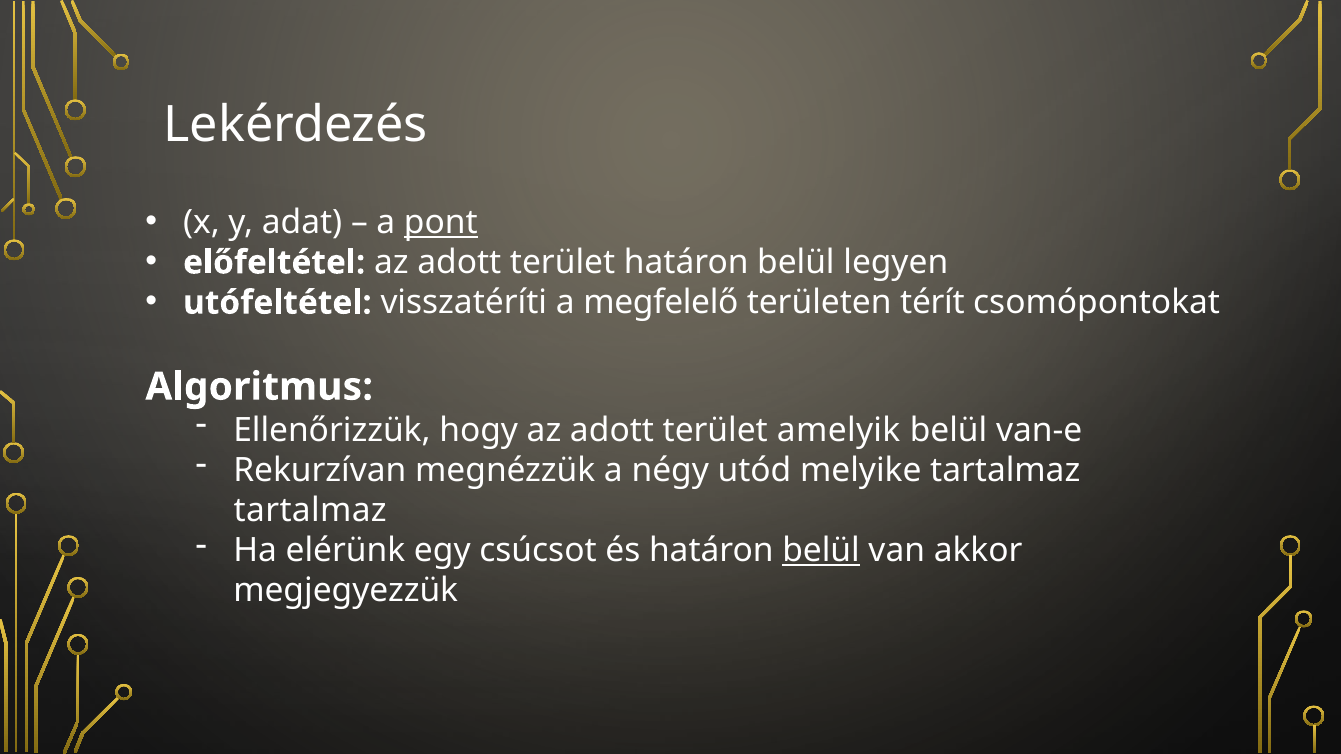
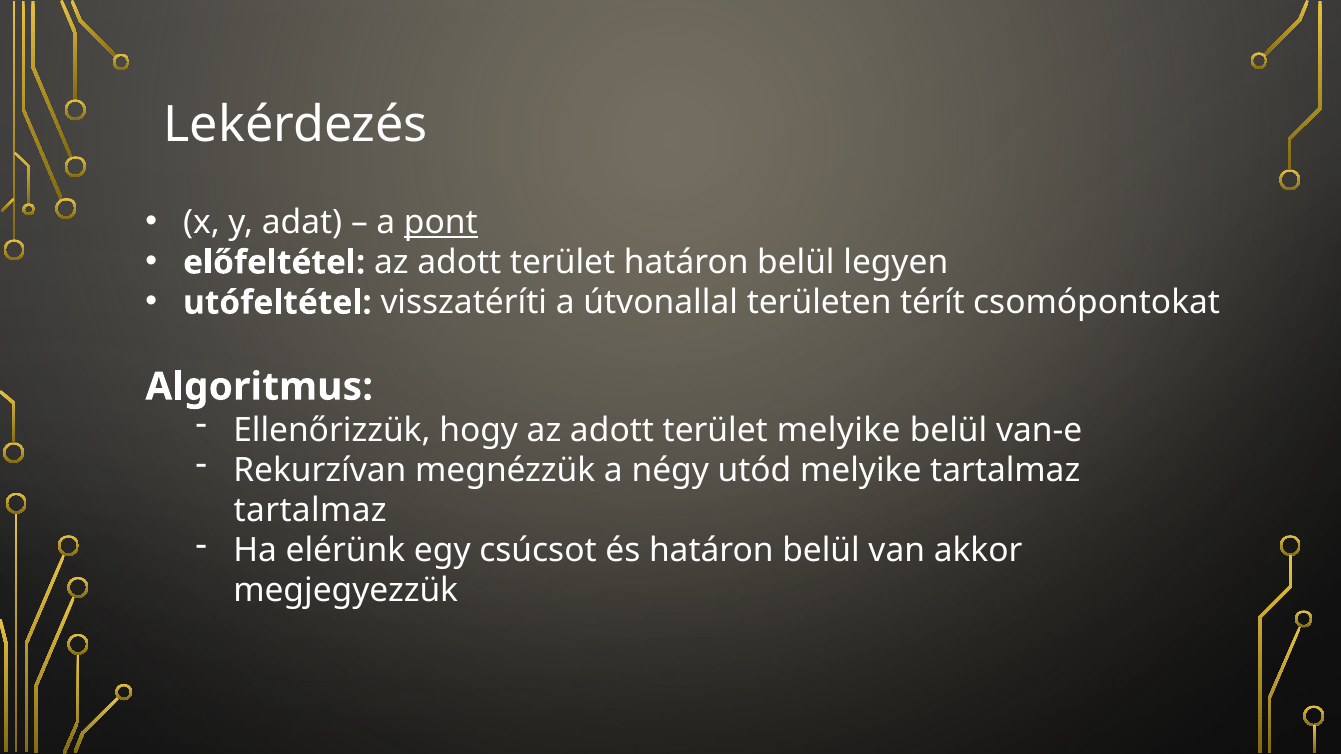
megfelelő: megfelelő -> útvonallal
terület amelyik: amelyik -> melyike
belül at (821, 551) underline: present -> none
